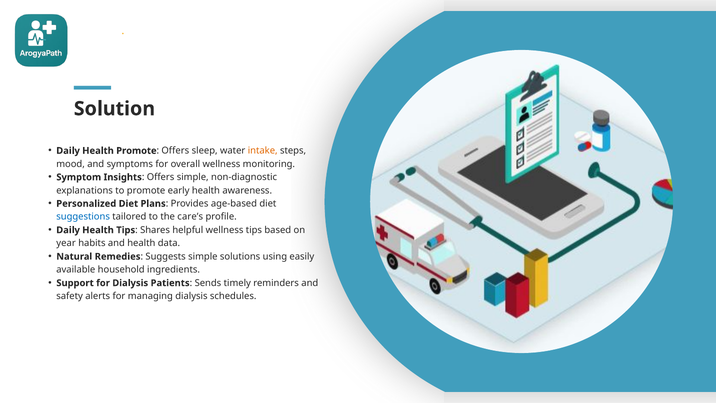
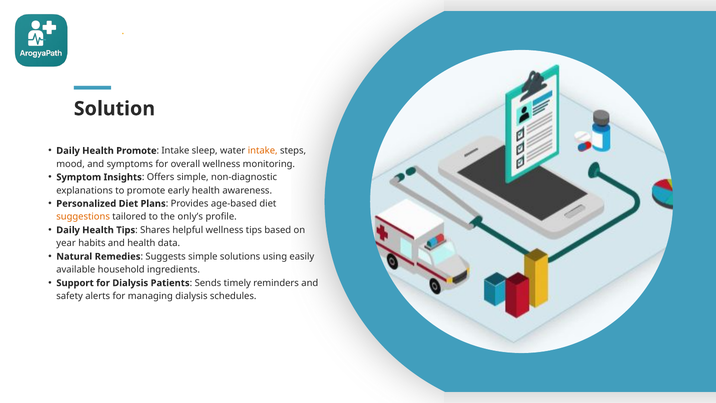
Offers at (175, 151): Offers -> Intake
suggestions colour: blue -> orange
care’s: care’s -> only’s
